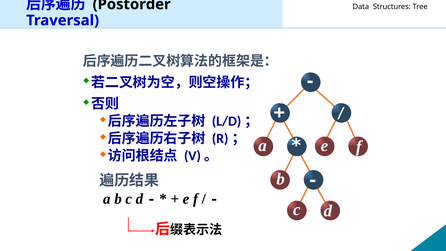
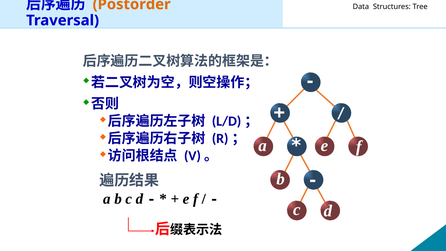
Postorder colour: black -> orange
